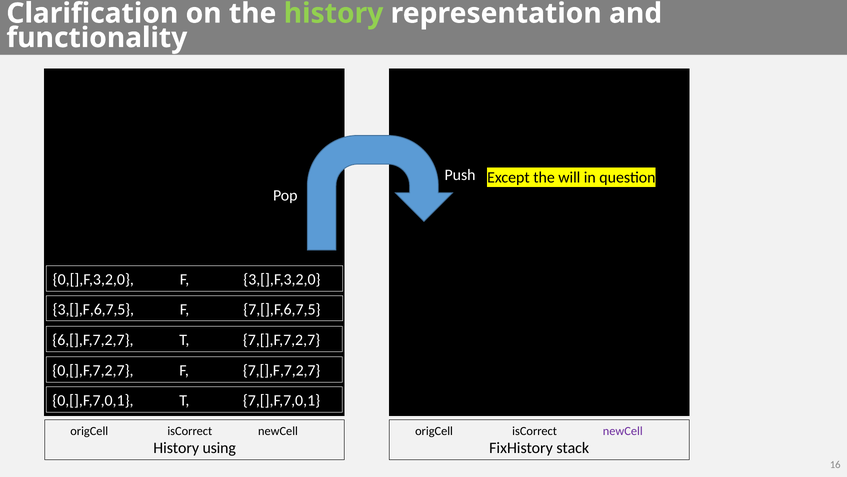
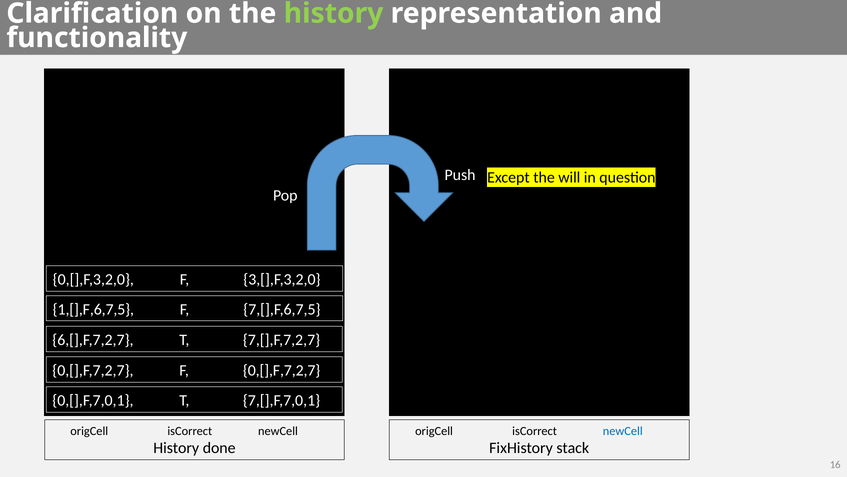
3,[],F,6,7,5: 3,[],F,6,7,5 -> 1,[],F,6,7,5
F 7,[],F,7,2,7: 7,[],F,7,2,7 -> 0,[],F,7,2,7
newCell at (623, 431) colour: purple -> blue
using: using -> done
